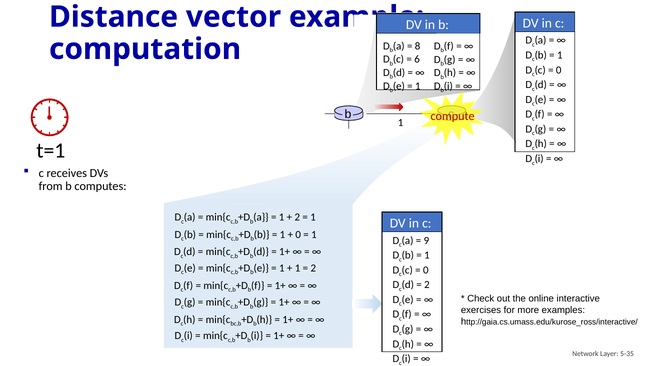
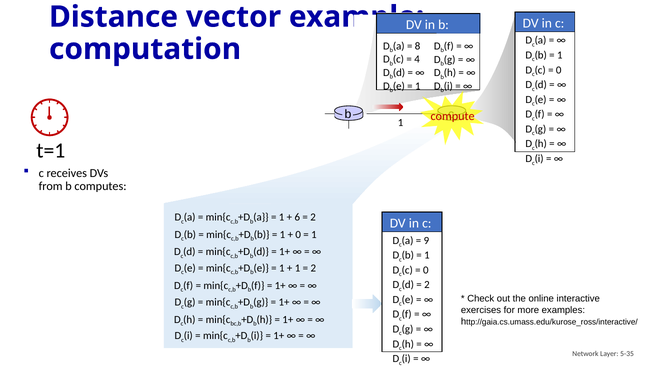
6: 6 -> 4
2 at (297, 217): 2 -> 6
1 at (313, 217): 1 -> 2
